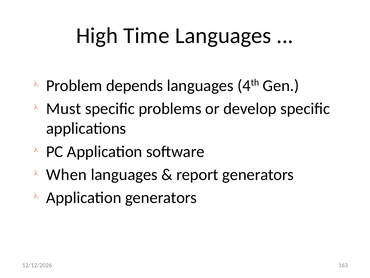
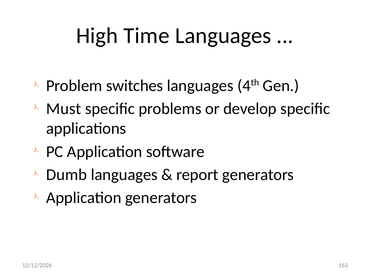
depends: depends -> switches
When: When -> Dumb
